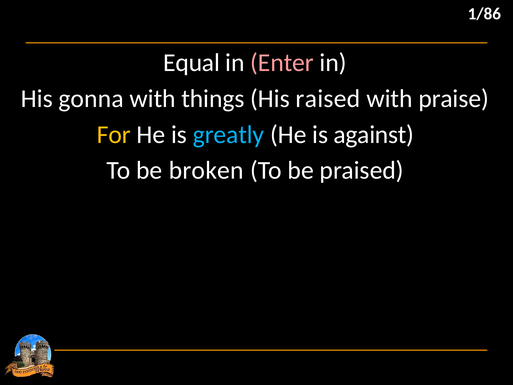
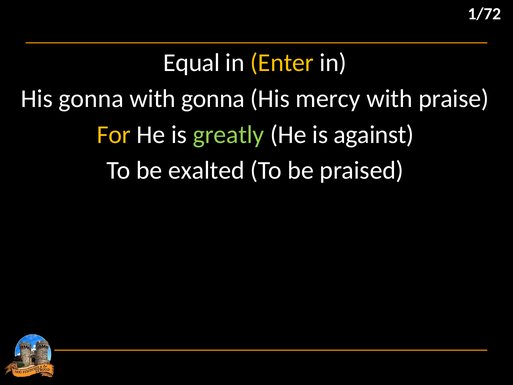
1/86: 1/86 -> 1/72
Enter colour: pink -> yellow
with things: things -> gonna
raised: raised -> mercy
greatly colour: light blue -> light green
broken: broken -> exalted
